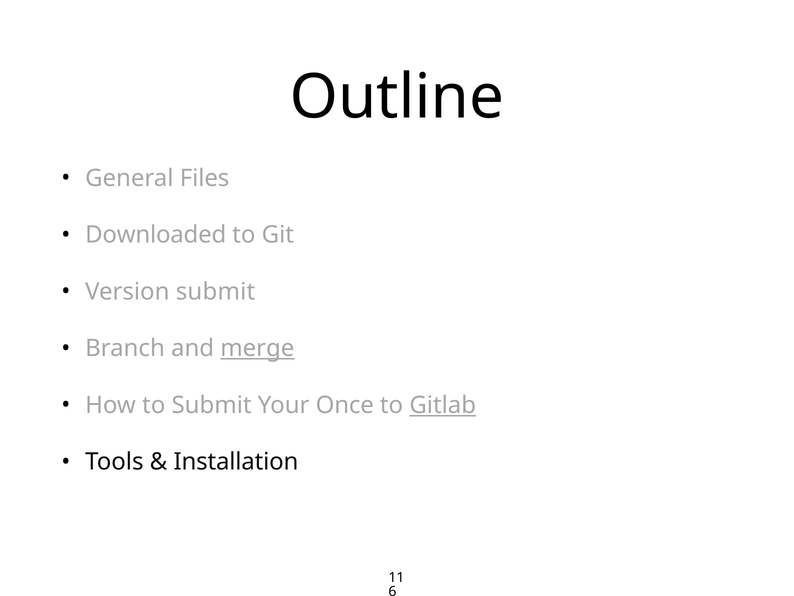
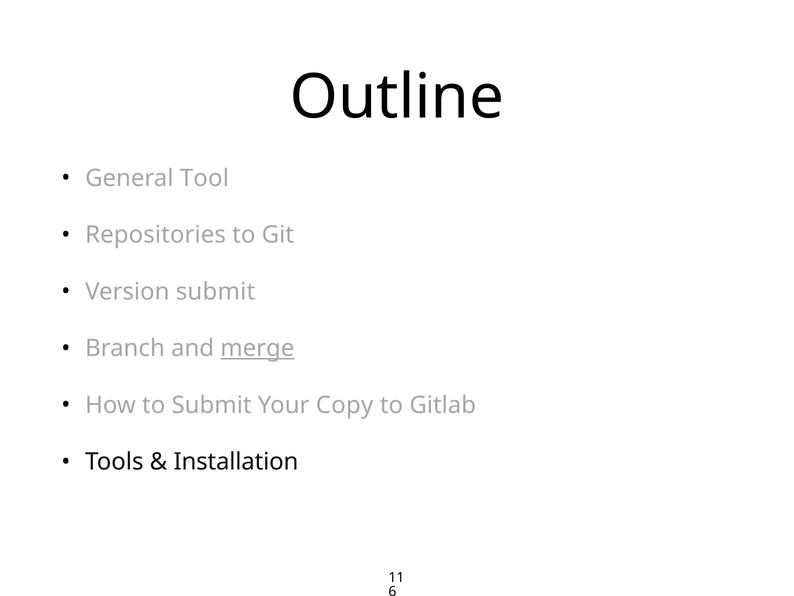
Files: Files -> Tool
Downloaded: Downloaded -> Repositories
Once: Once -> Copy
Gitlab underline: present -> none
